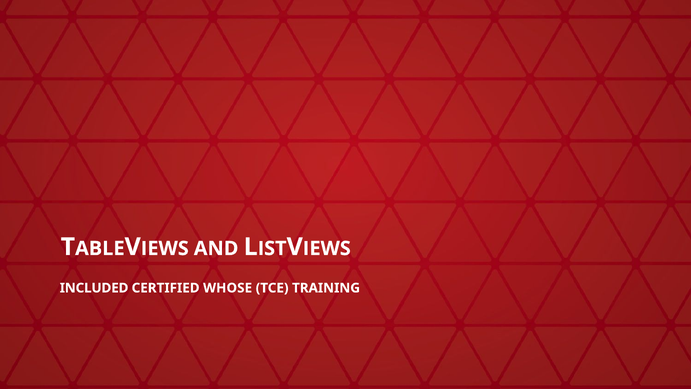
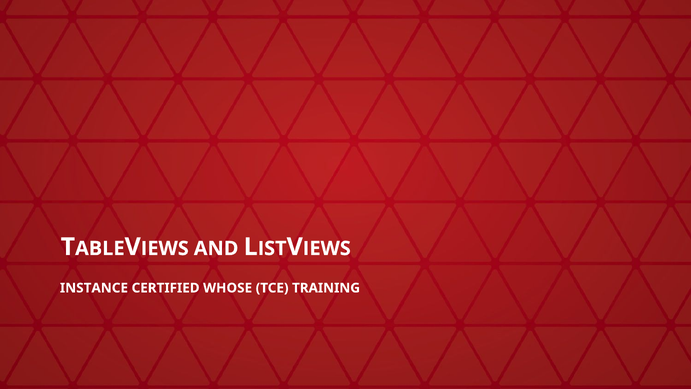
INCLUDED: INCLUDED -> INSTANCE
